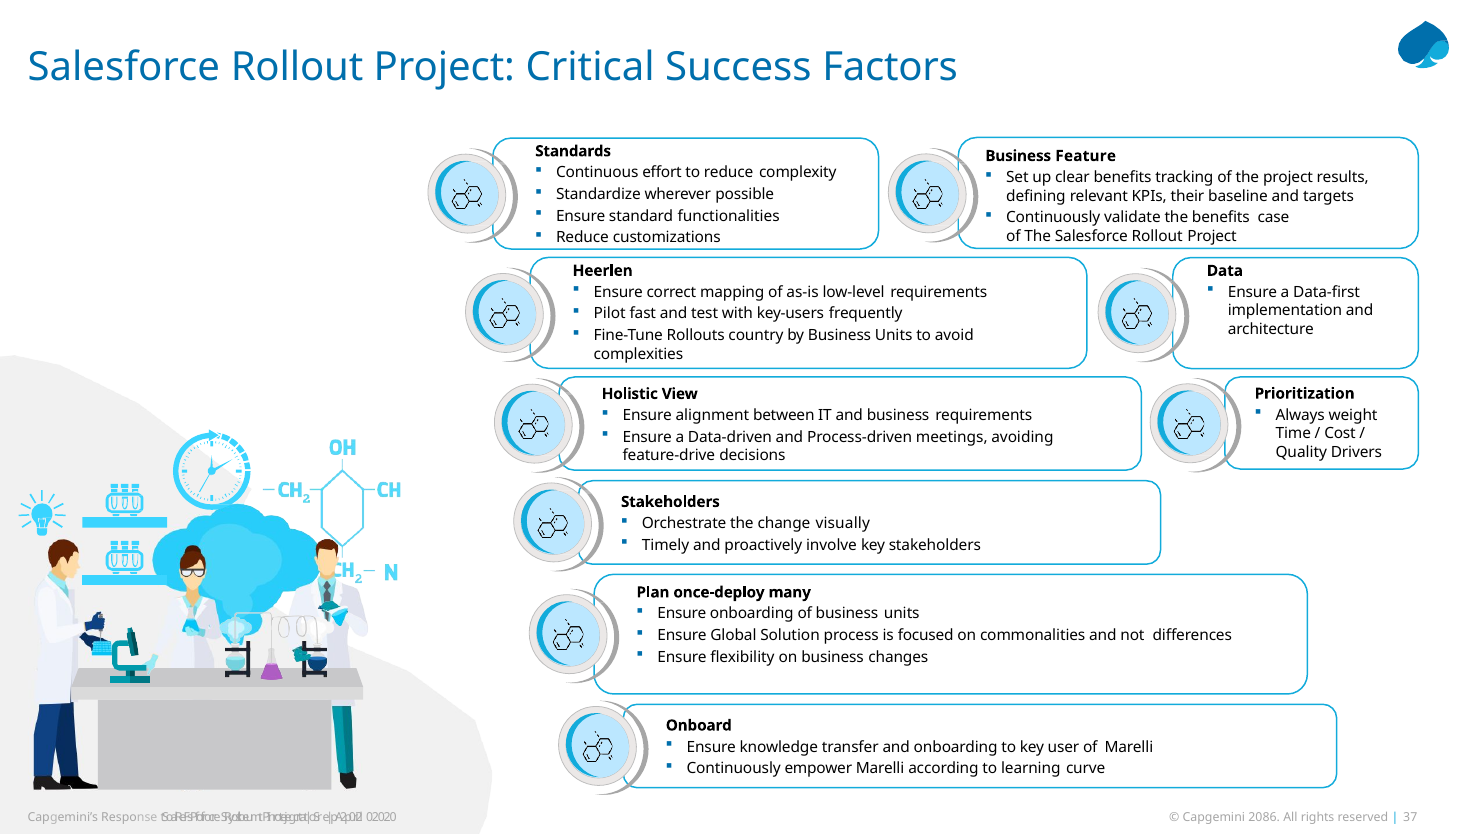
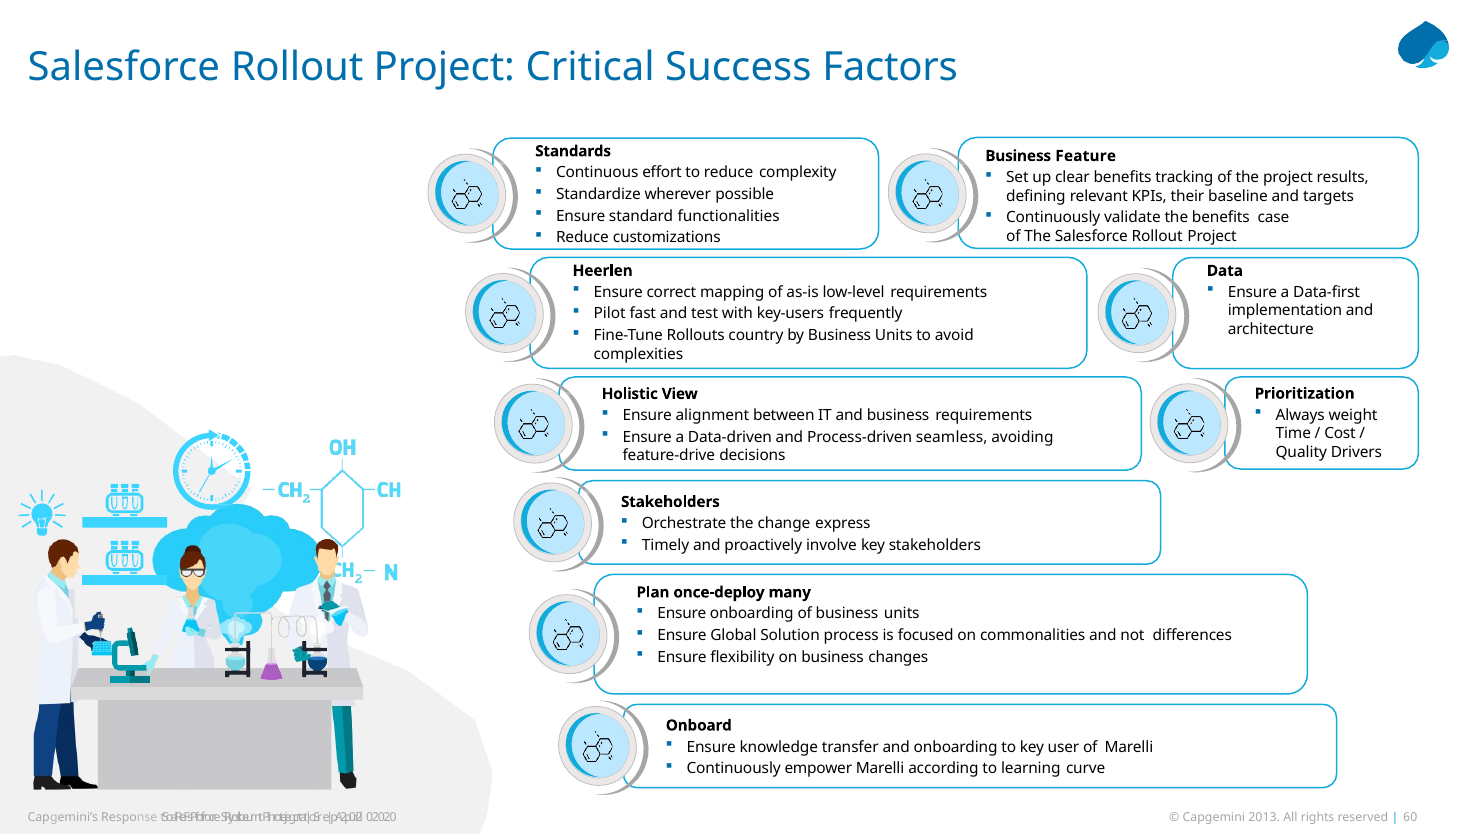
meetings: meetings -> seamless
visually: visually -> express
2086: 2086 -> 2013
37: 37 -> 60
